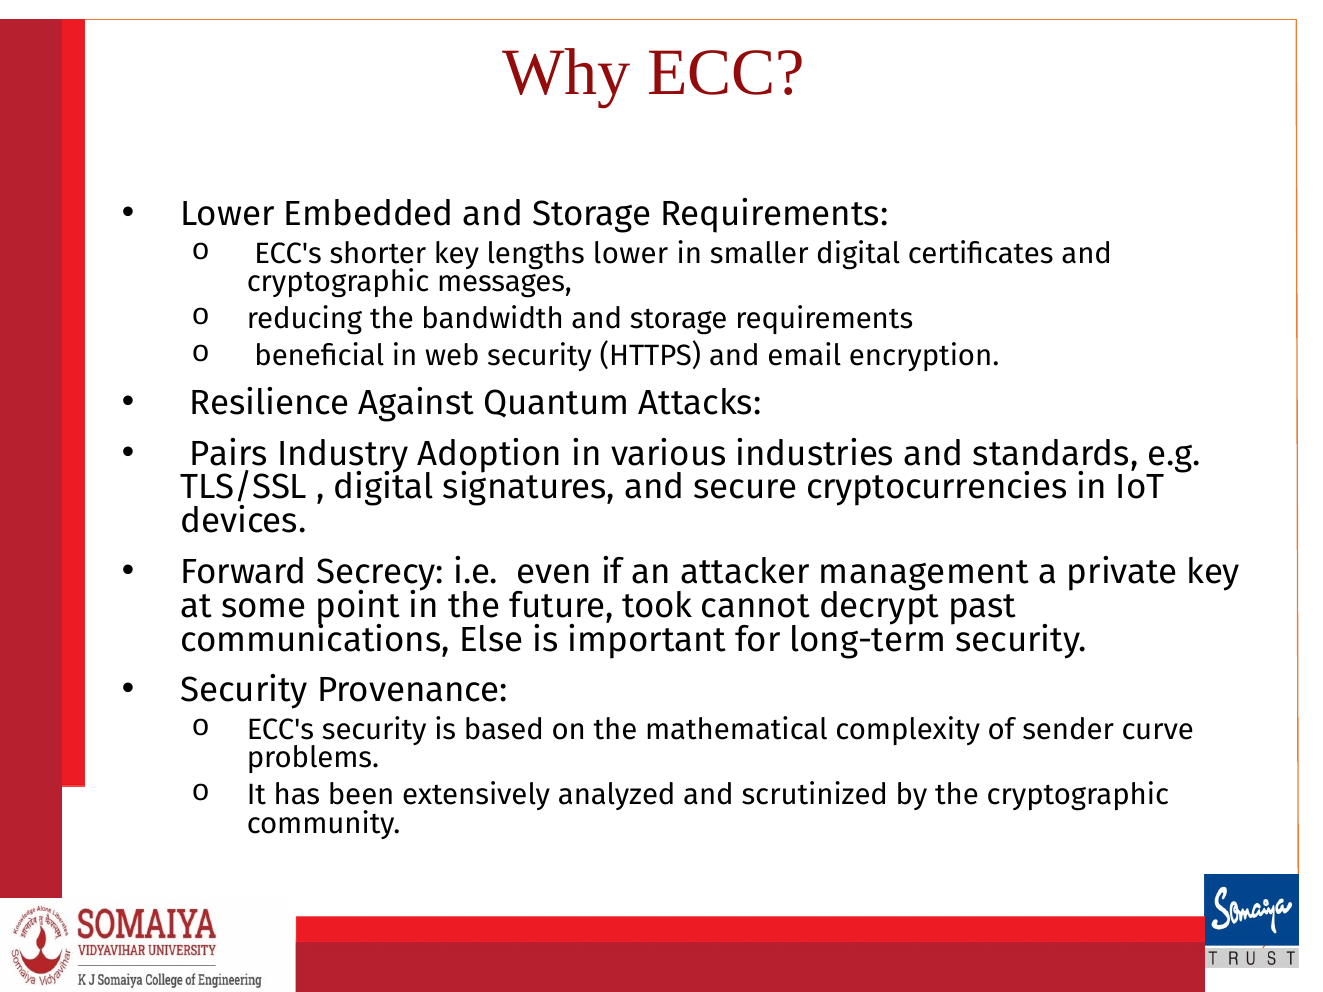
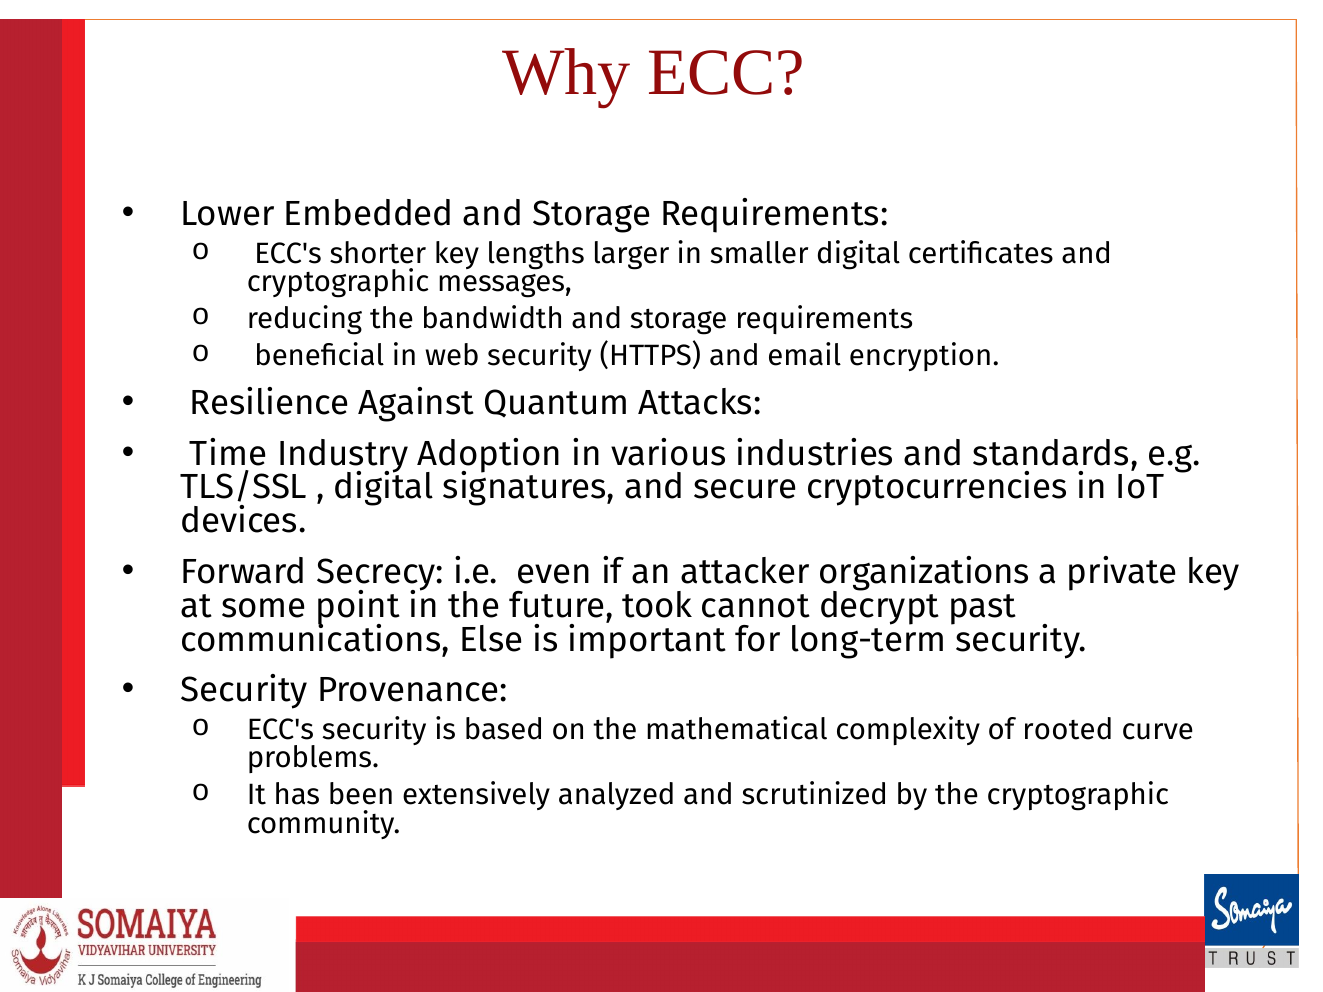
lengths lower: lower -> larger
Pairs: Pairs -> Time
management: management -> organizations
sender: sender -> rooted
